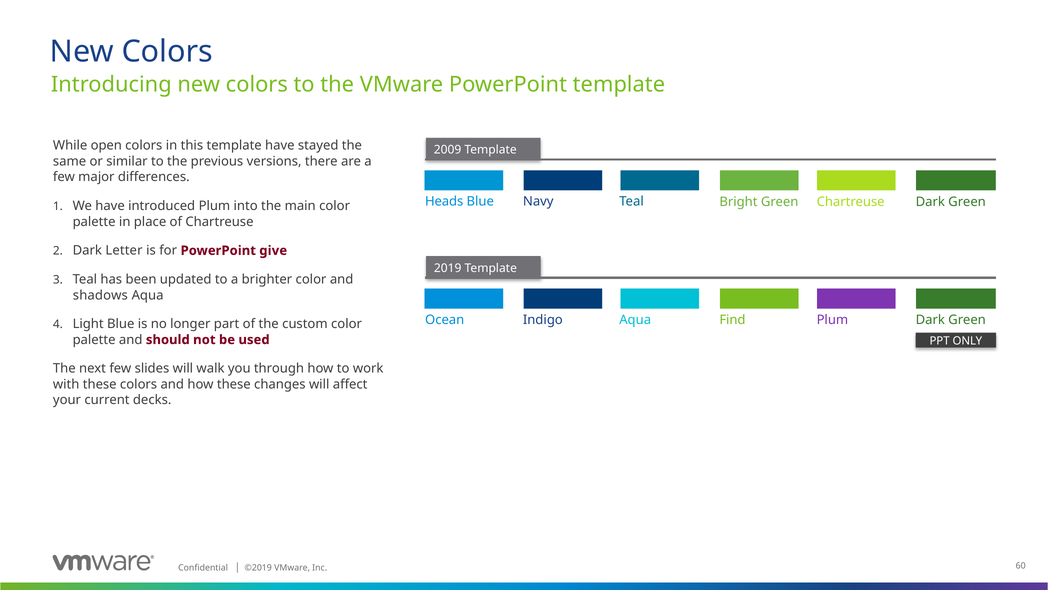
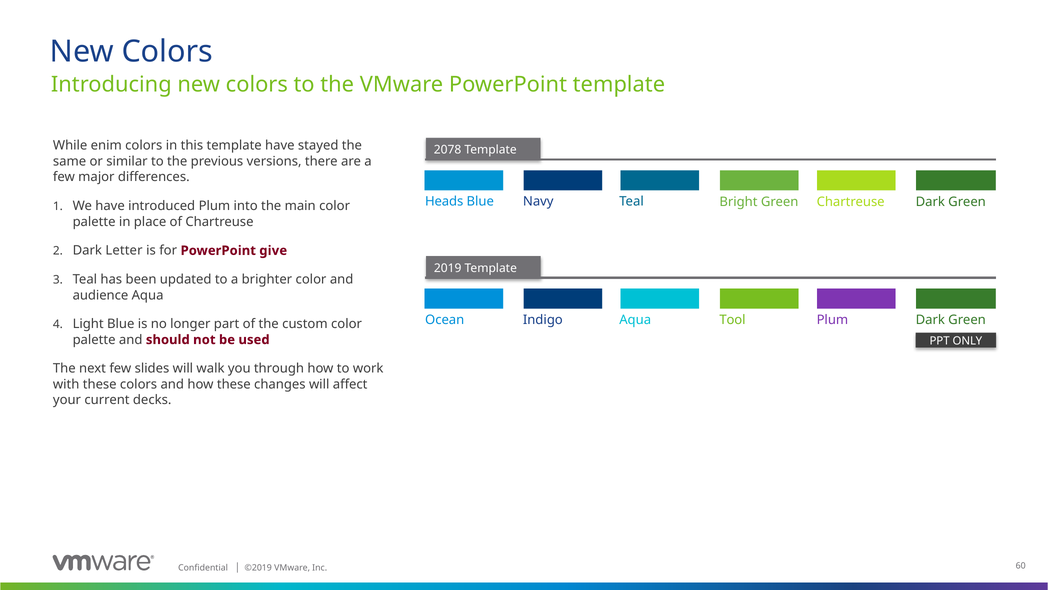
open: open -> enim
2009: 2009 -> 2078
shadows: shadows -> audience
Find: Find -> Tool
